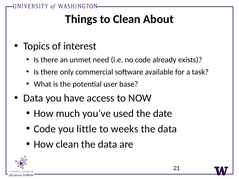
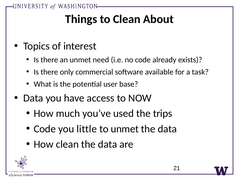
date: date -> trips
to weeks: weeks -> unmet
